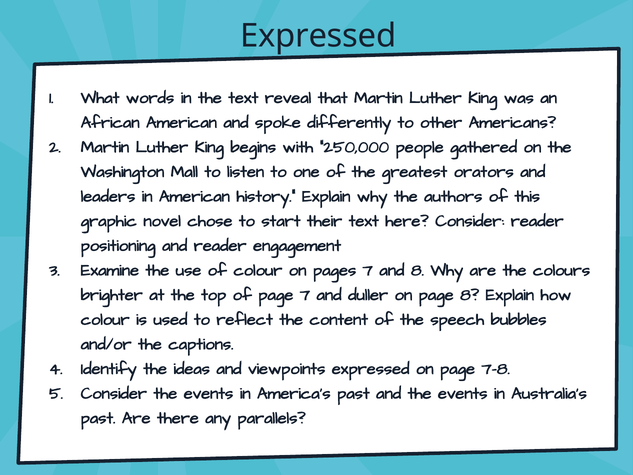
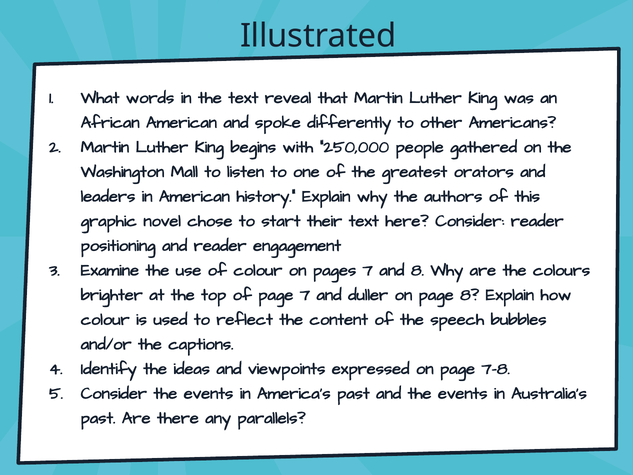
Expressed at (318, 36): Expressed -> Illustrated
